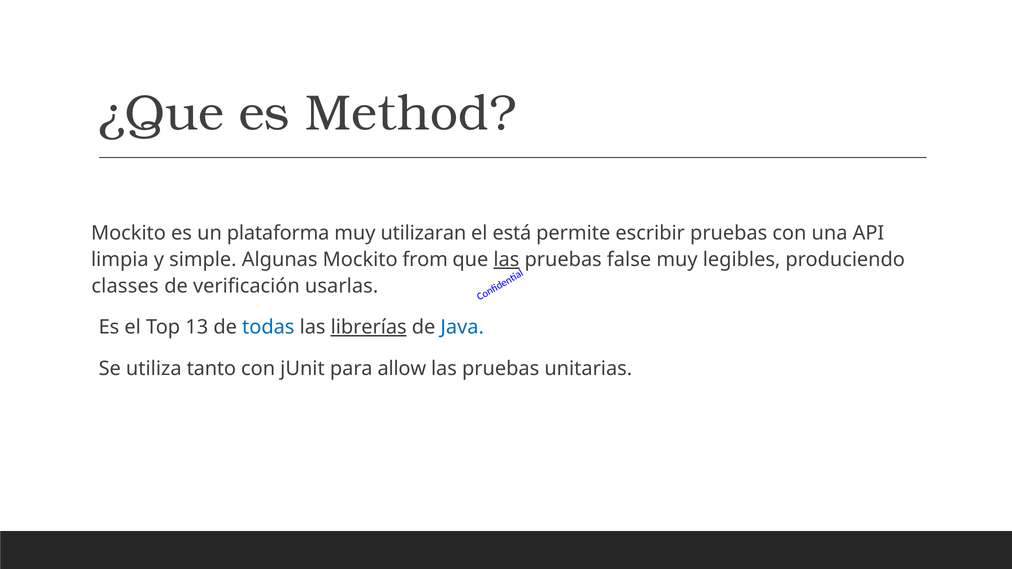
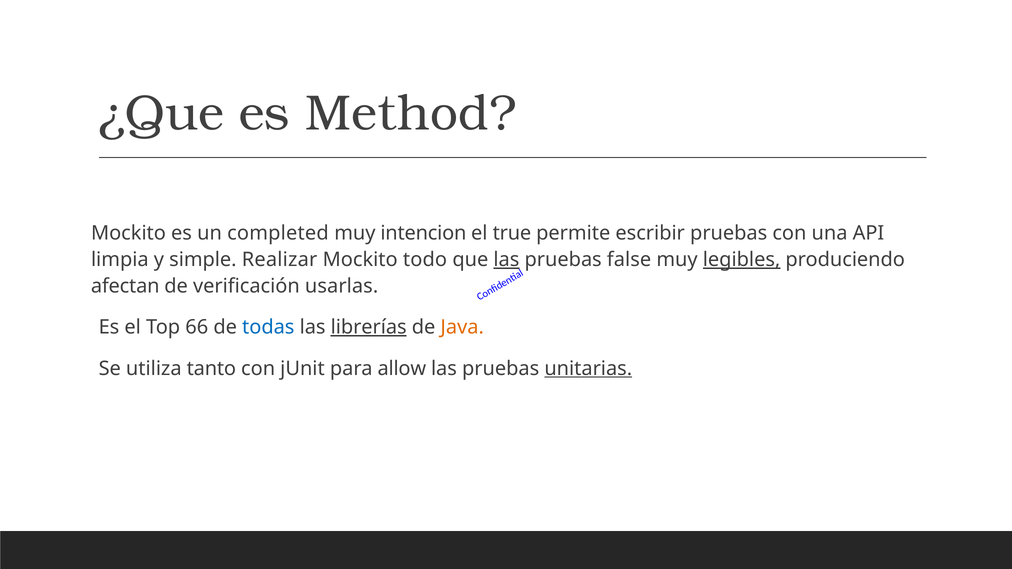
plataforma: plataforma -> completed
utilizaran: utilizaran -> intencion
está: está -> true
Algunas: Algunas -> Realizar
from: from -> todo
legibles underline: none -> present
classes: classes -> afectan
13: 13 -> 66
Java colour: blue -> orange
unitarias underline: none -> present
